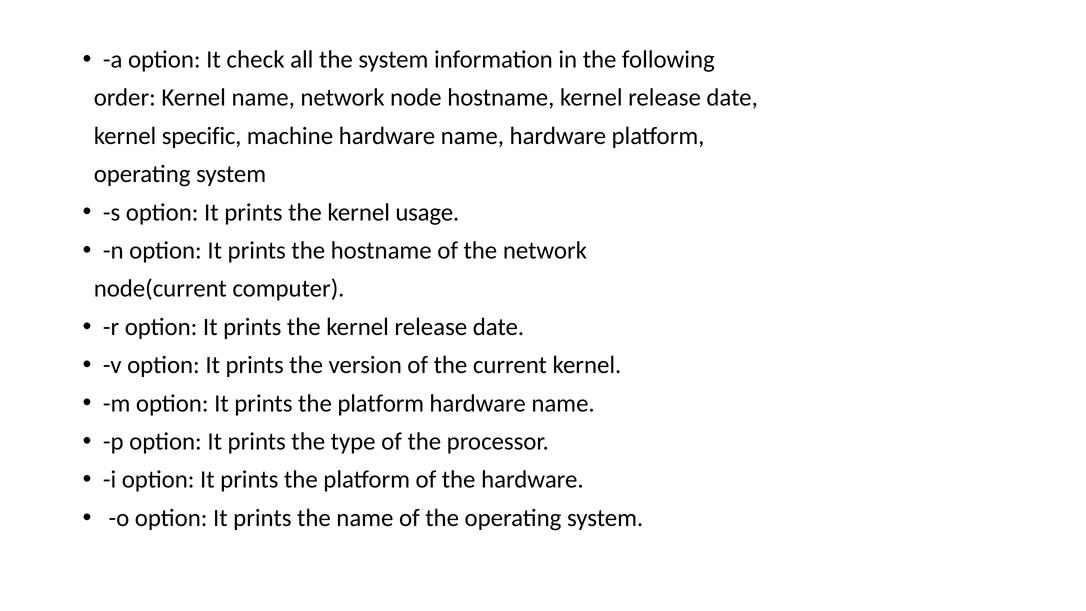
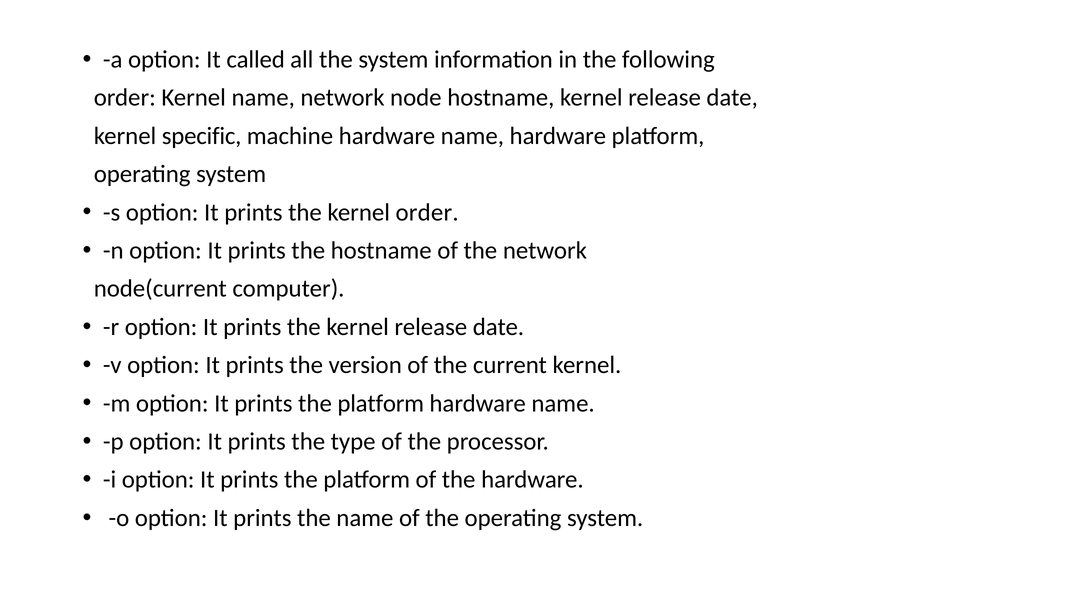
check: check -> called
kernel usage: usage -> order
